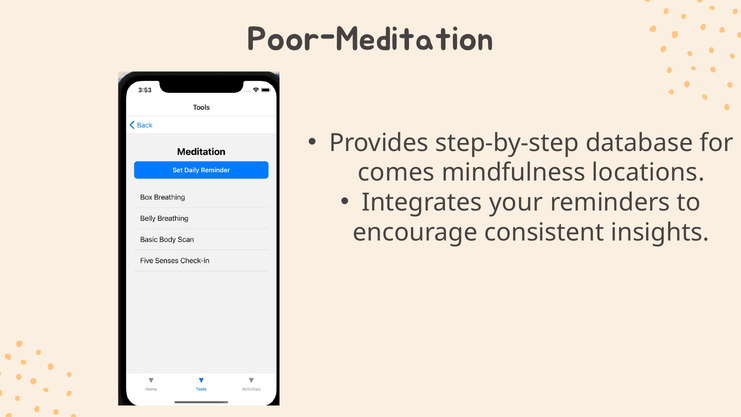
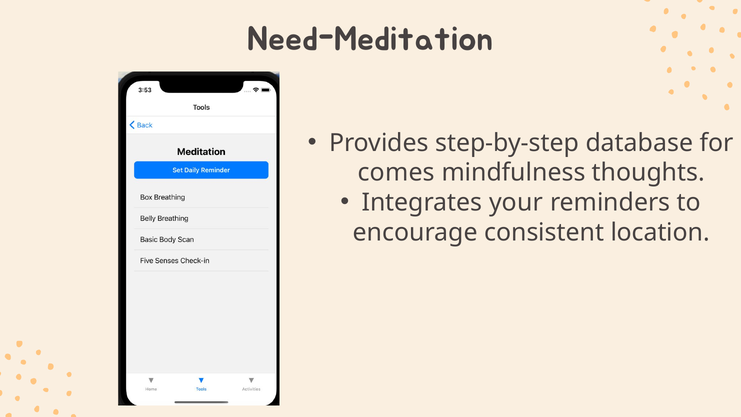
Poor-Meditation: Poor-Meditation -> Need-Meditation
locations: locations -> thoughts
insights: insights -> location
